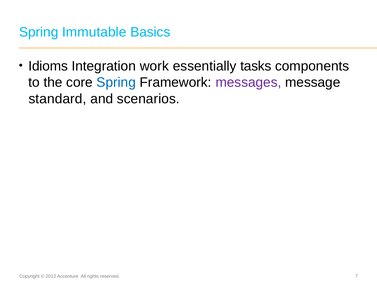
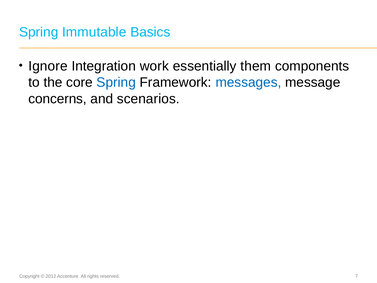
Idioms: Idioms -> Ignore
tasks: tasks -> them
messages colour: purple -> blue
standard: standard -> concerns
